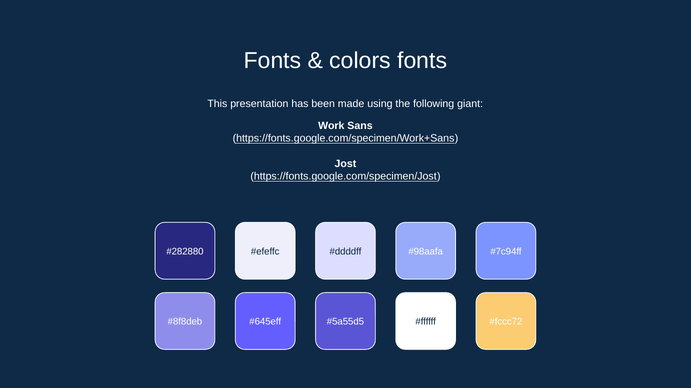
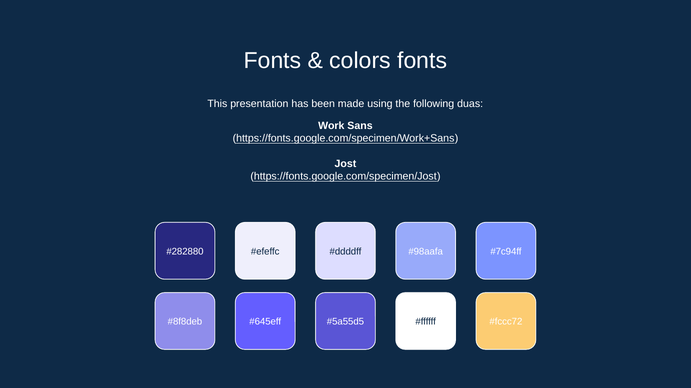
giant: giant -> duas
